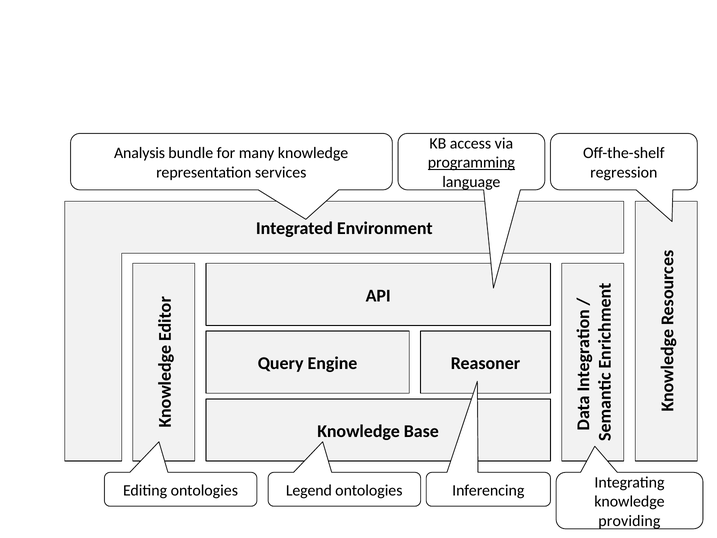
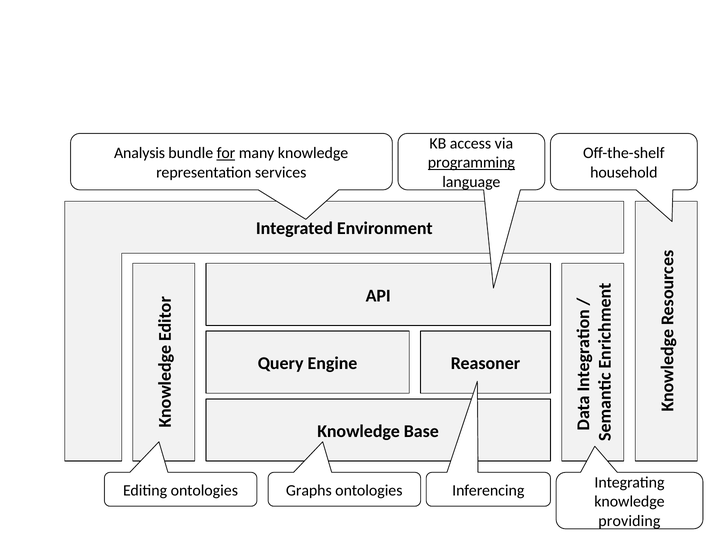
for underline: none -> present
regression: regression -> household
Legend: Legend -> Graphs
